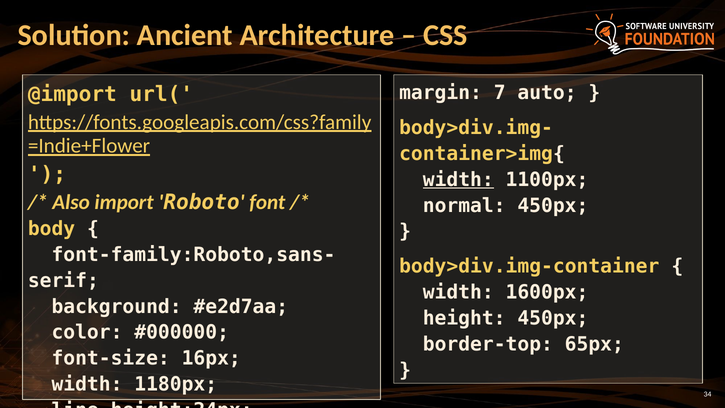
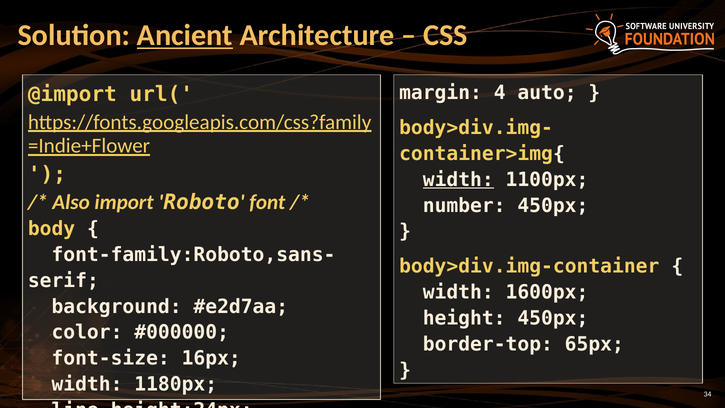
Ancient underline: none -> present
7: 7 -> 4
normal: normal -> number
